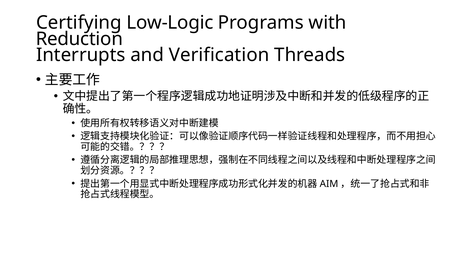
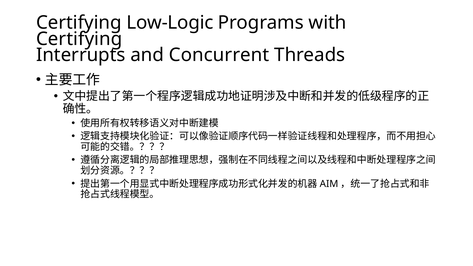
Reduction at (79, 39): Reduction -> Certifying
Verification: Verification -> Concurrent
